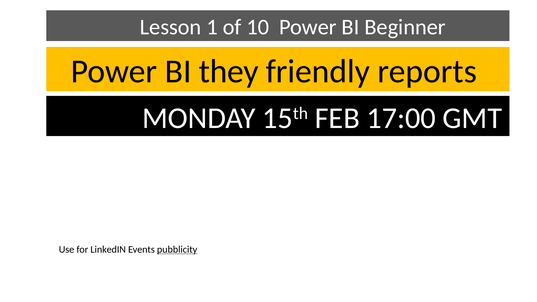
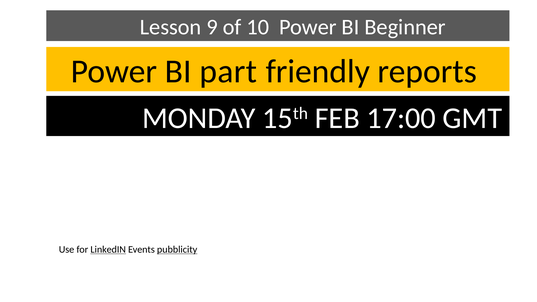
1: 1 -> 9
they: they -> part
LinkedIN underline: none -> present
